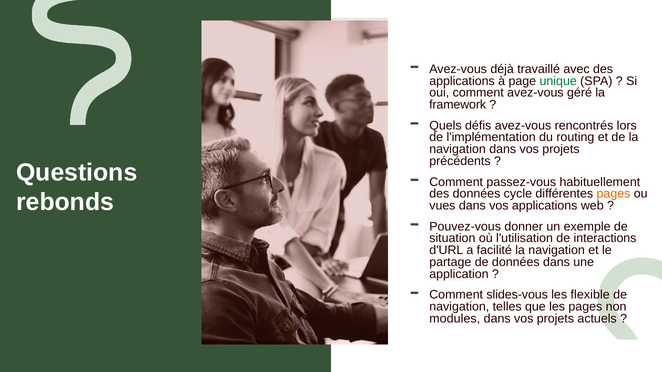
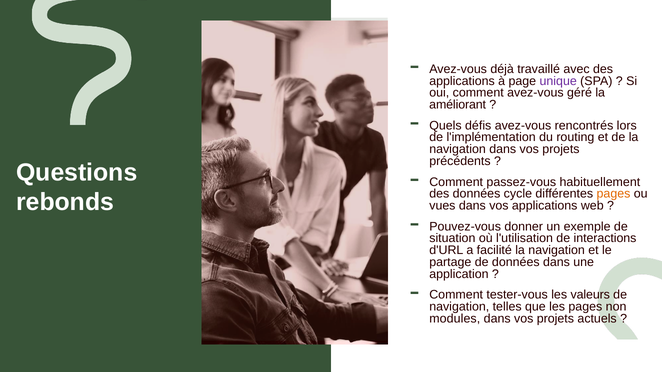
unique colour: green -> purple
framework: framework -> améliorant
slides-vous: slides-vous -> tester-vous
flexible: flexible -> valeurs
